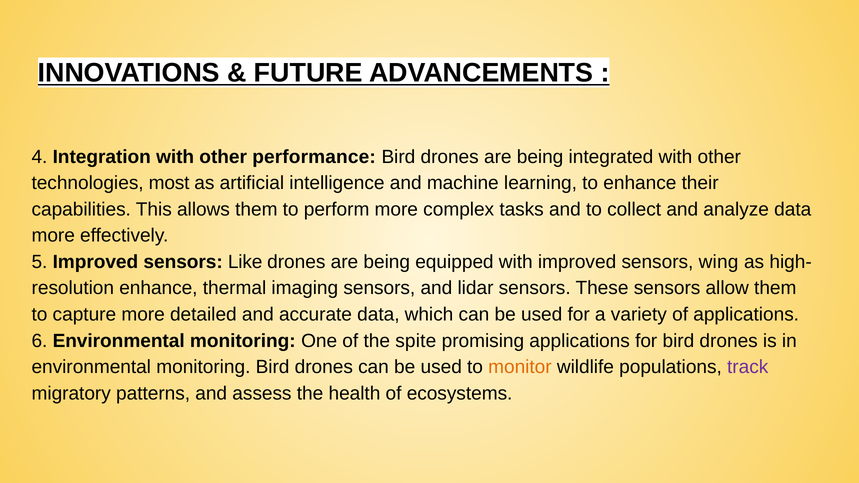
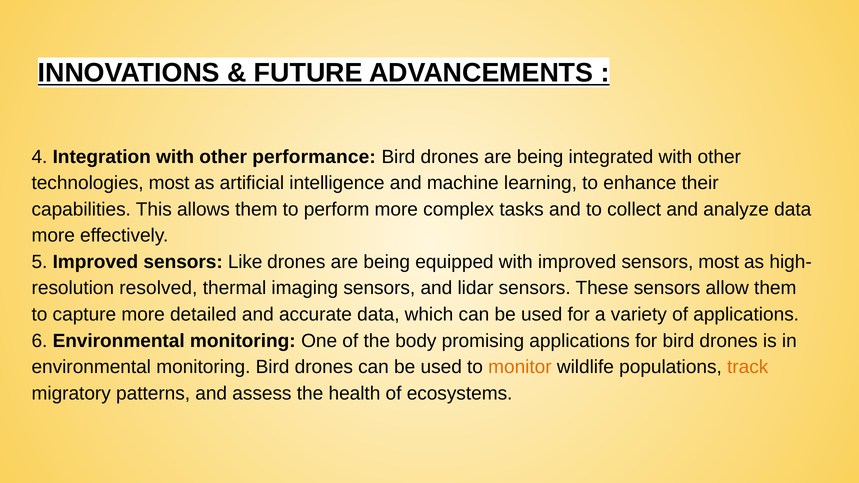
sensors wing: wing -> most
enhance at (158, 288): enhance -> resolved
spite: spite -> body
track colour: purple -> orange
